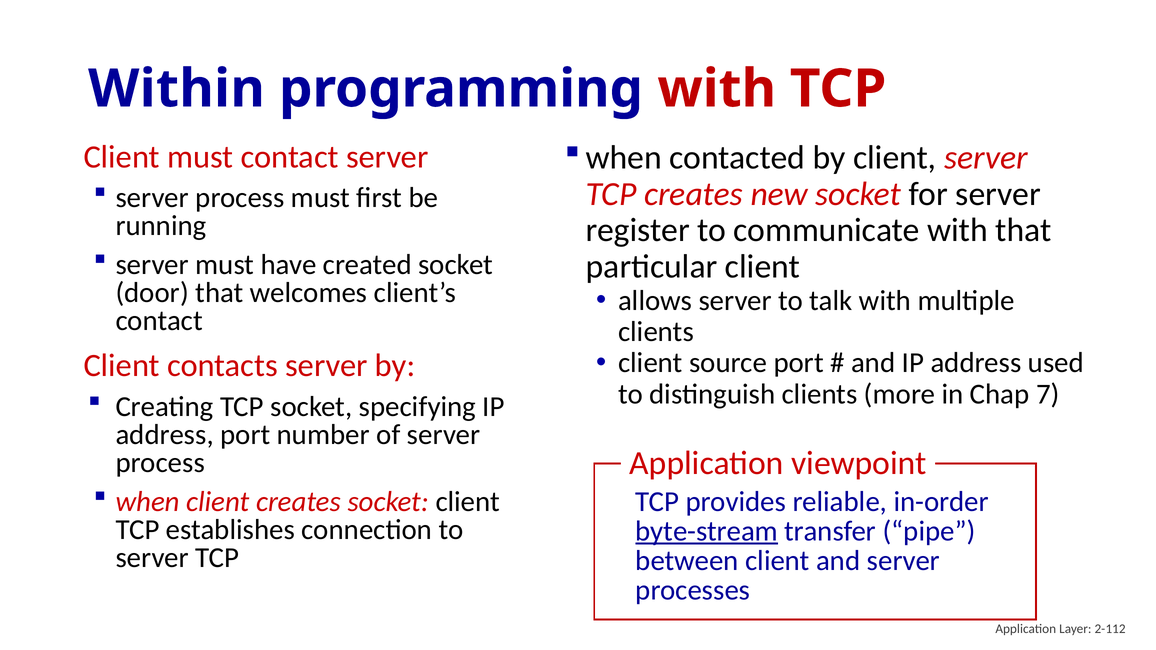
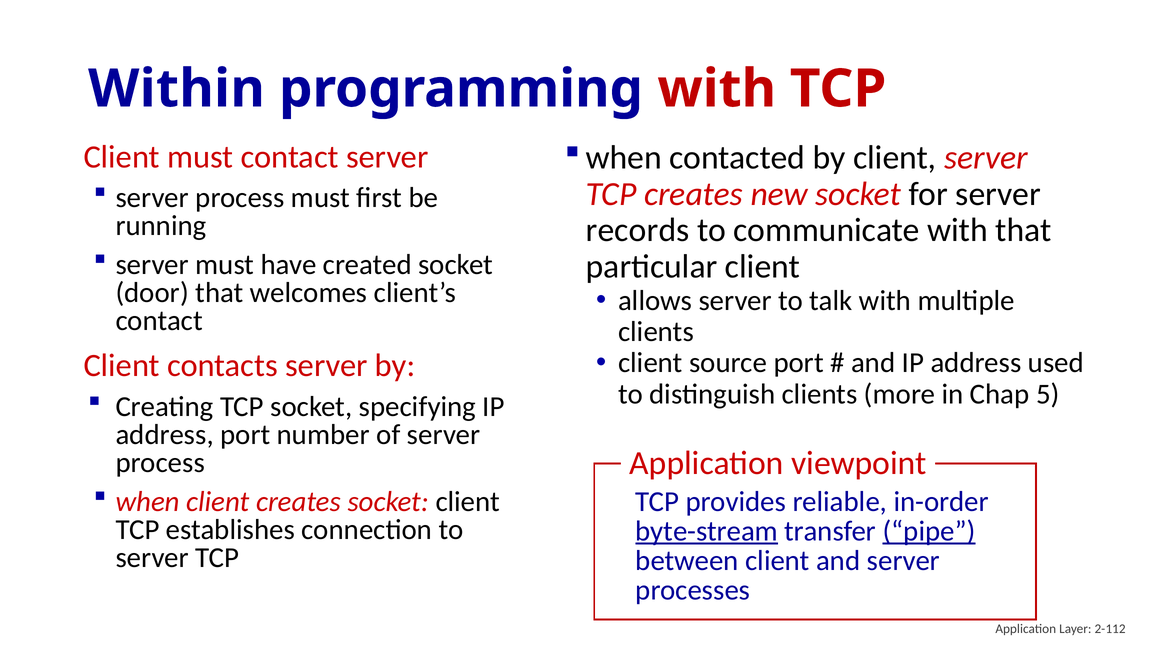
register: register -> records
7: 7 -> 5
pipe underline: none -> present
